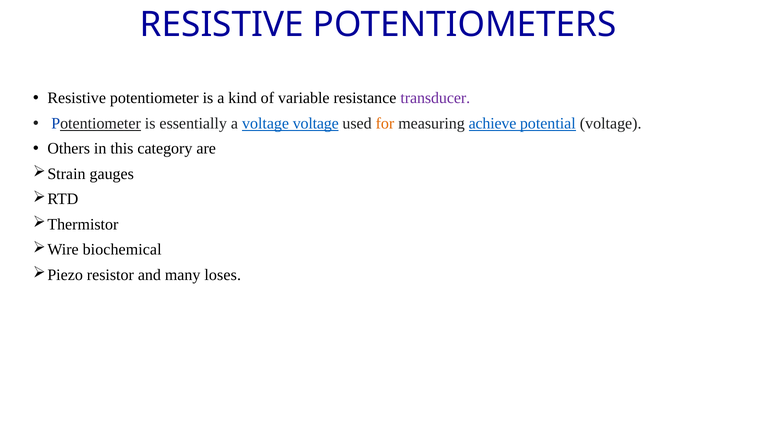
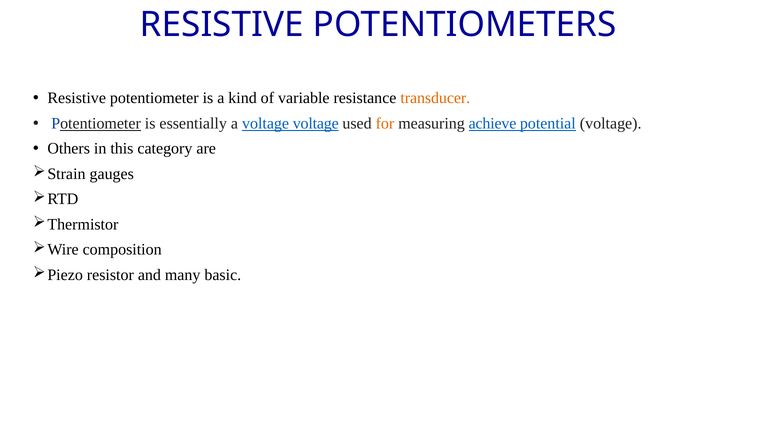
transducer colour: purple -> orange
biochemical: biochemical -> composition
loses: loses -> basic
